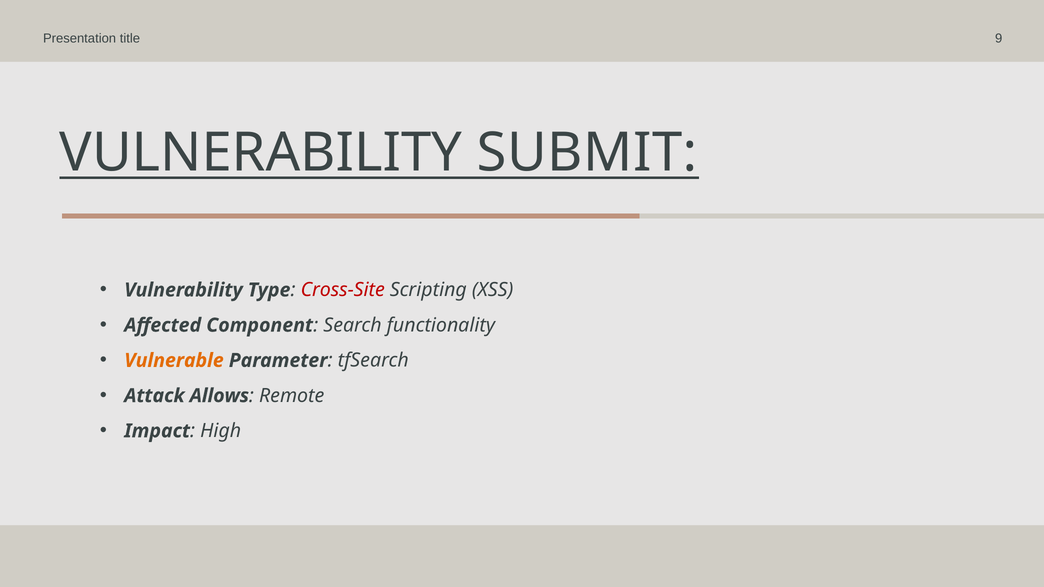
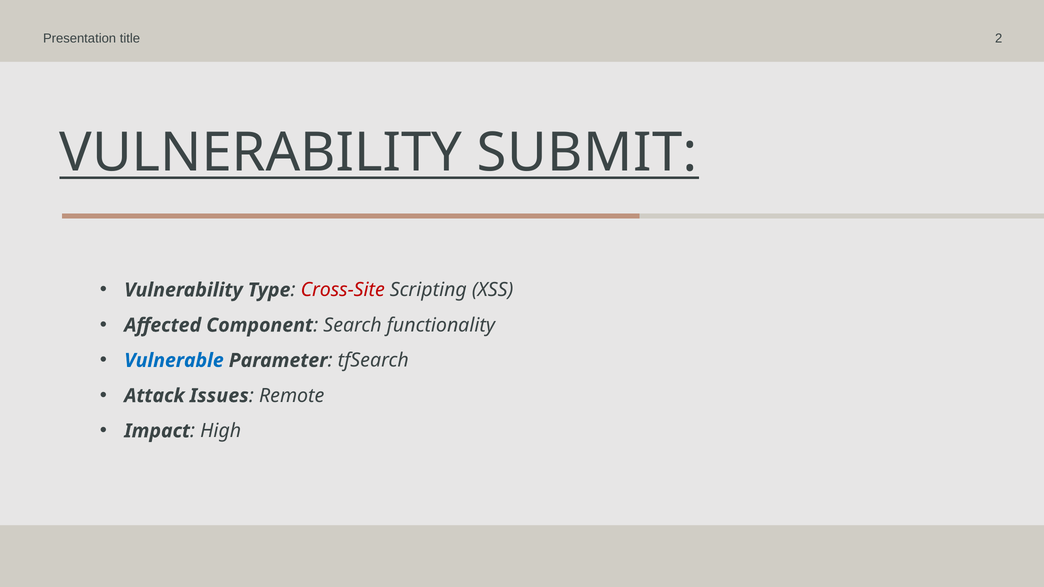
9: 9 -> 2
Vulnerable colour: orange -> blue
Allows: Allows -> Issues
